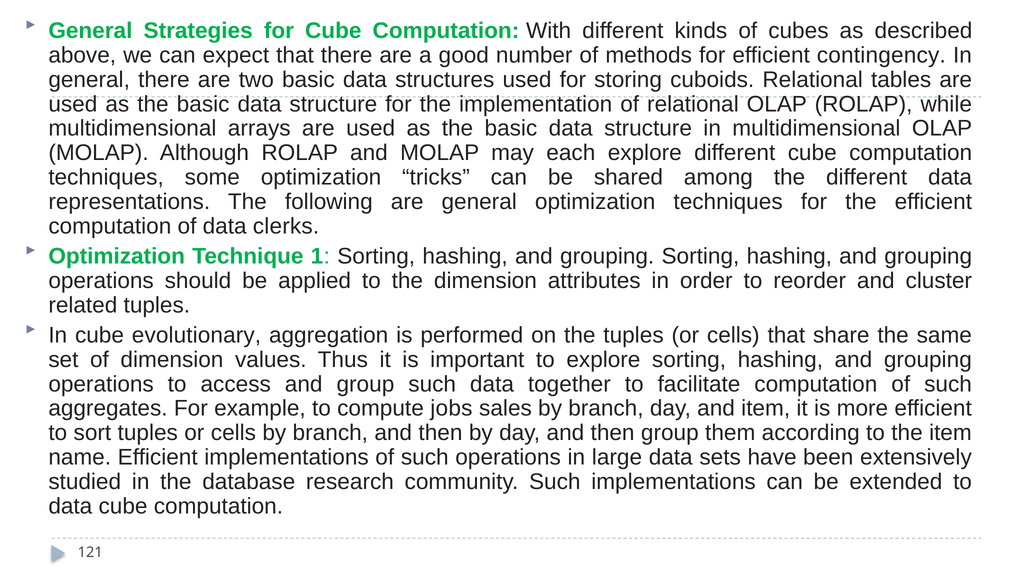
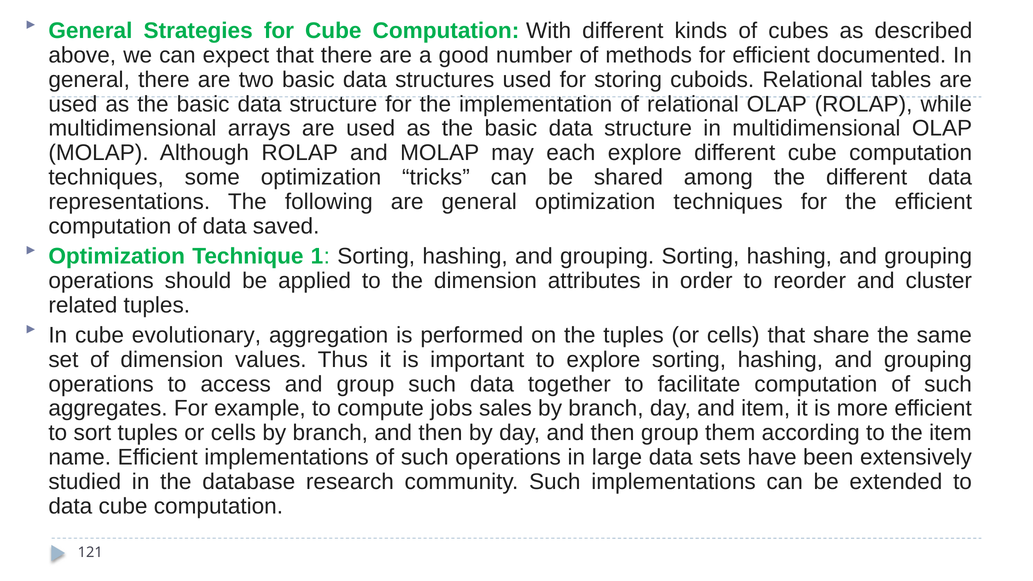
contingency: contingency -> documented
clerks: clerks -> saved
